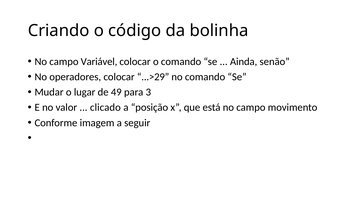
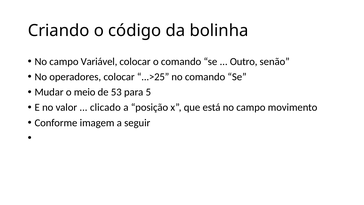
Ainda: Ainda -> Outro
...>29: ...>29 -> ...>25
lugar: lugar -> meio
49: 49 -> 53
3: 3 -> 5
